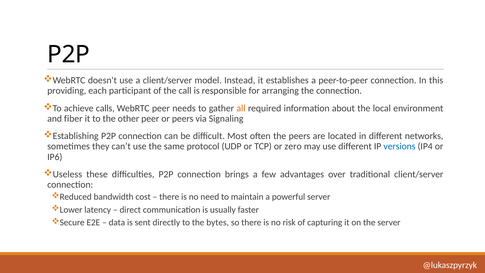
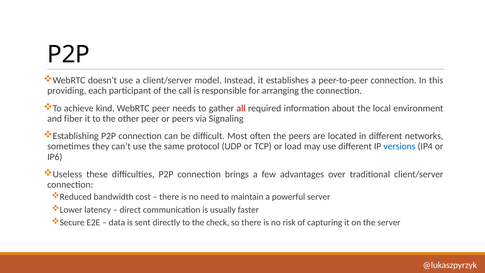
calls: calls -> kind
all colour: orange -> red
zero: zero -> load
bytes: bytes -> check
